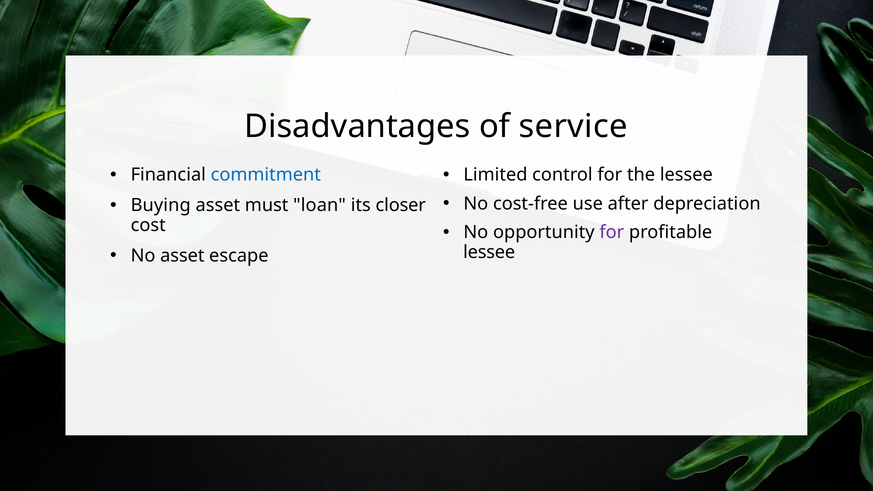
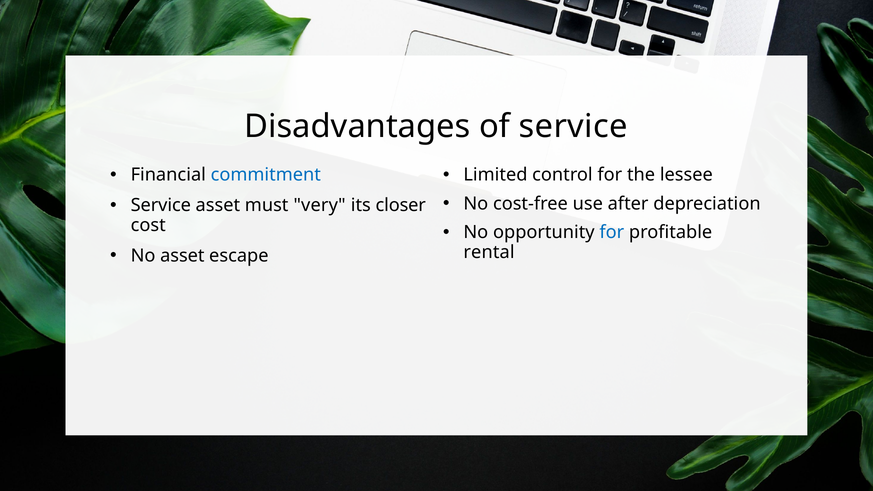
Buying at (161, 205): Buying -> Service
loan: loan -> very
for at (612, 232) colour: purple -> blue
lessee at (489, 252): lessee -> rental
